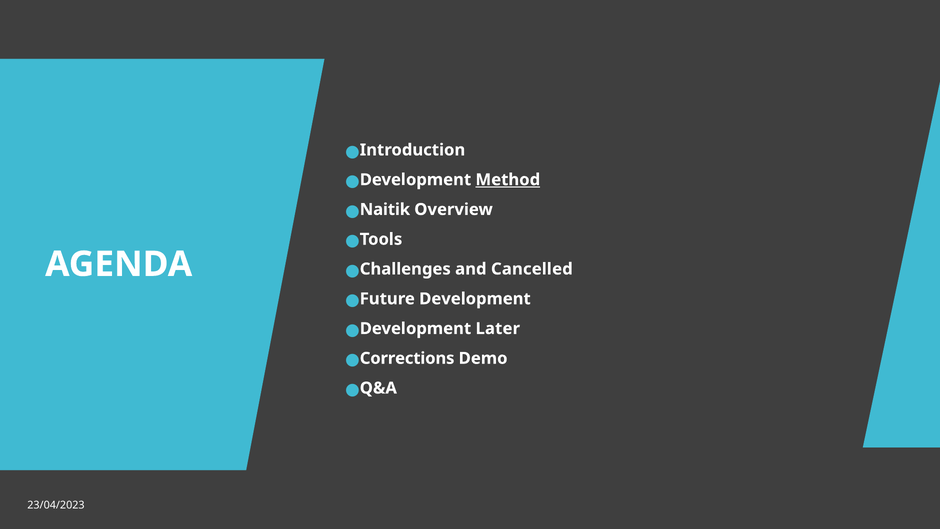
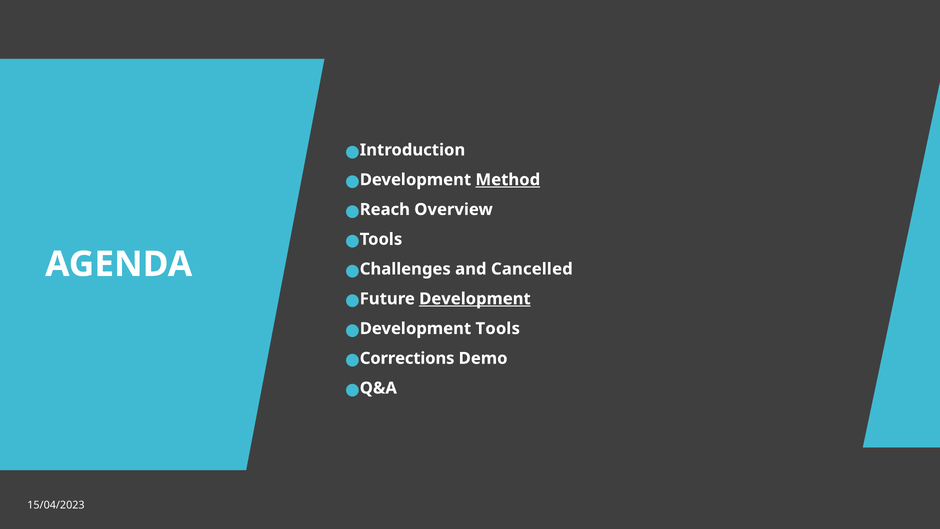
Naitik: Naitik -> Reach
Development at (475, 299) underline: none -> present
Development Later: Later -> Tools
23/04/2023: 23/04/2023 -> 15/04/2023
